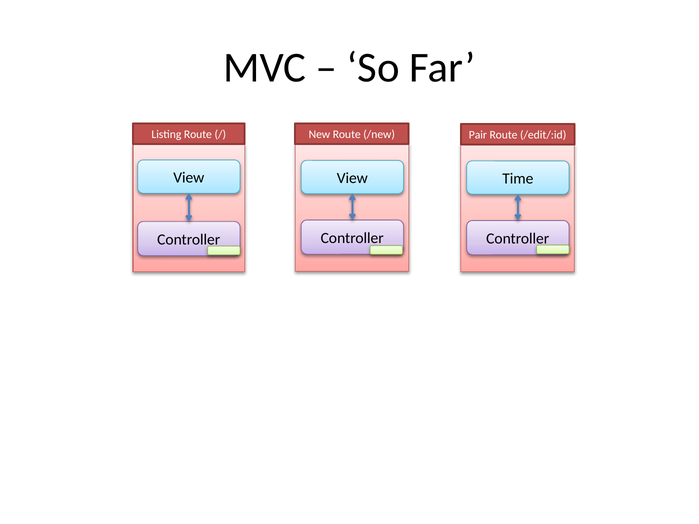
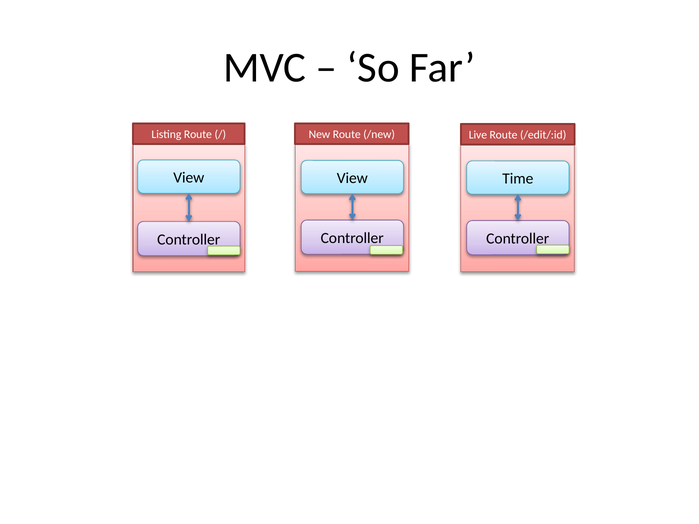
Pair: Pair -> Live
